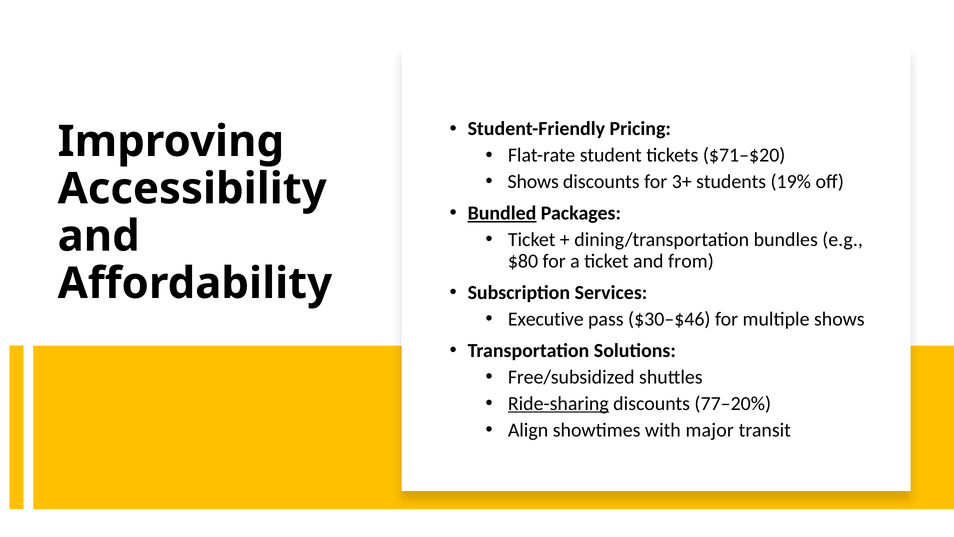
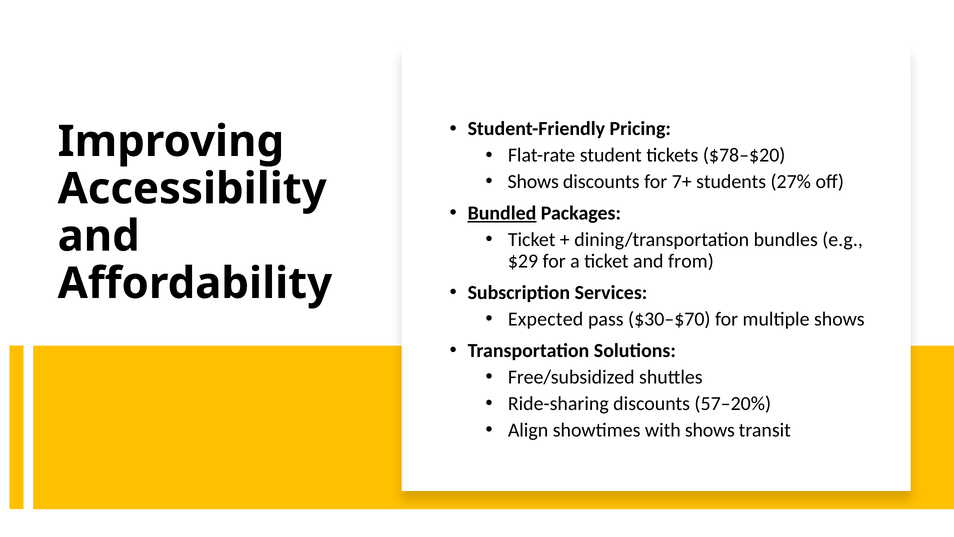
$71–$20: $71–$20 -> $78–$20
3+: 3+ -> 7+
19%: 19% -> 27%
$80: $80 -> $29
Executive: Executive -> Expected
$30–$46: $30–$46 -> $30–$70
Ride-sharing underline: present -> none
77–20%: 77–20% -> 57–20%
with major: major -> shows
